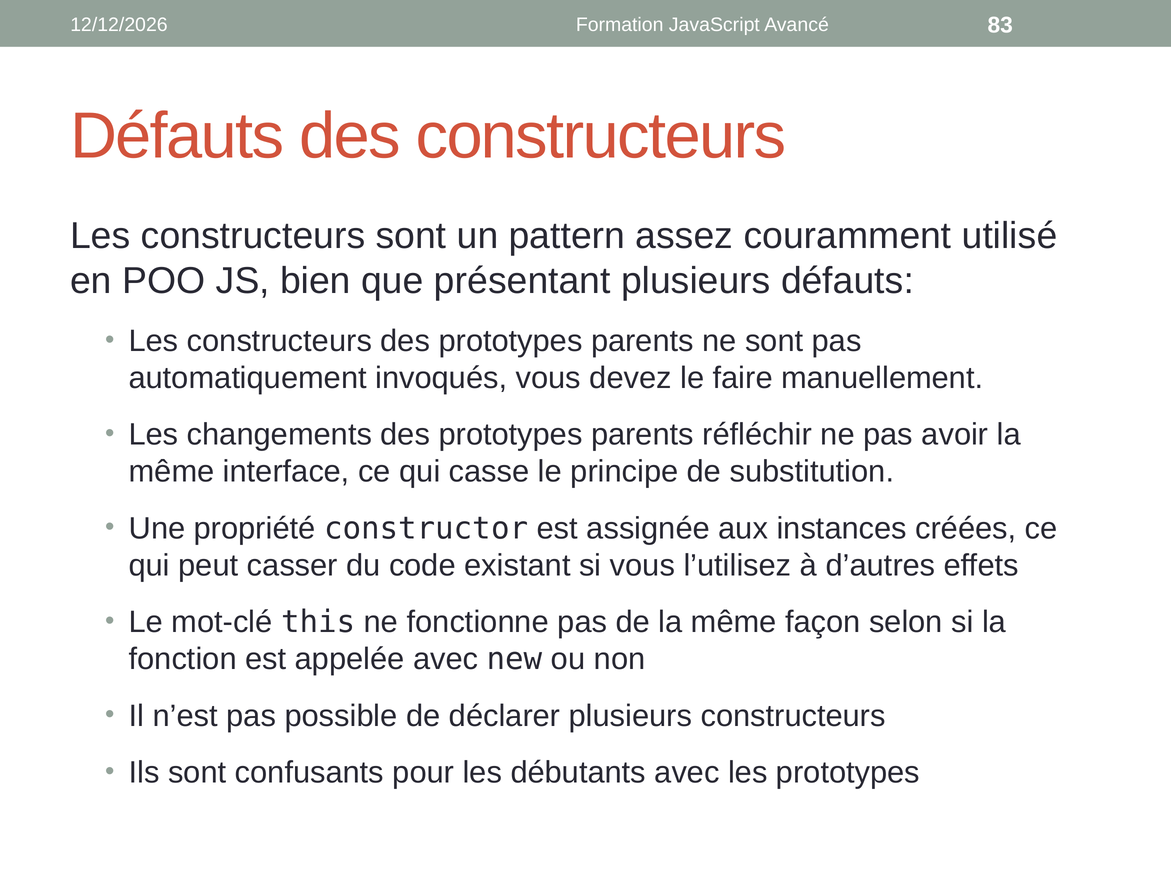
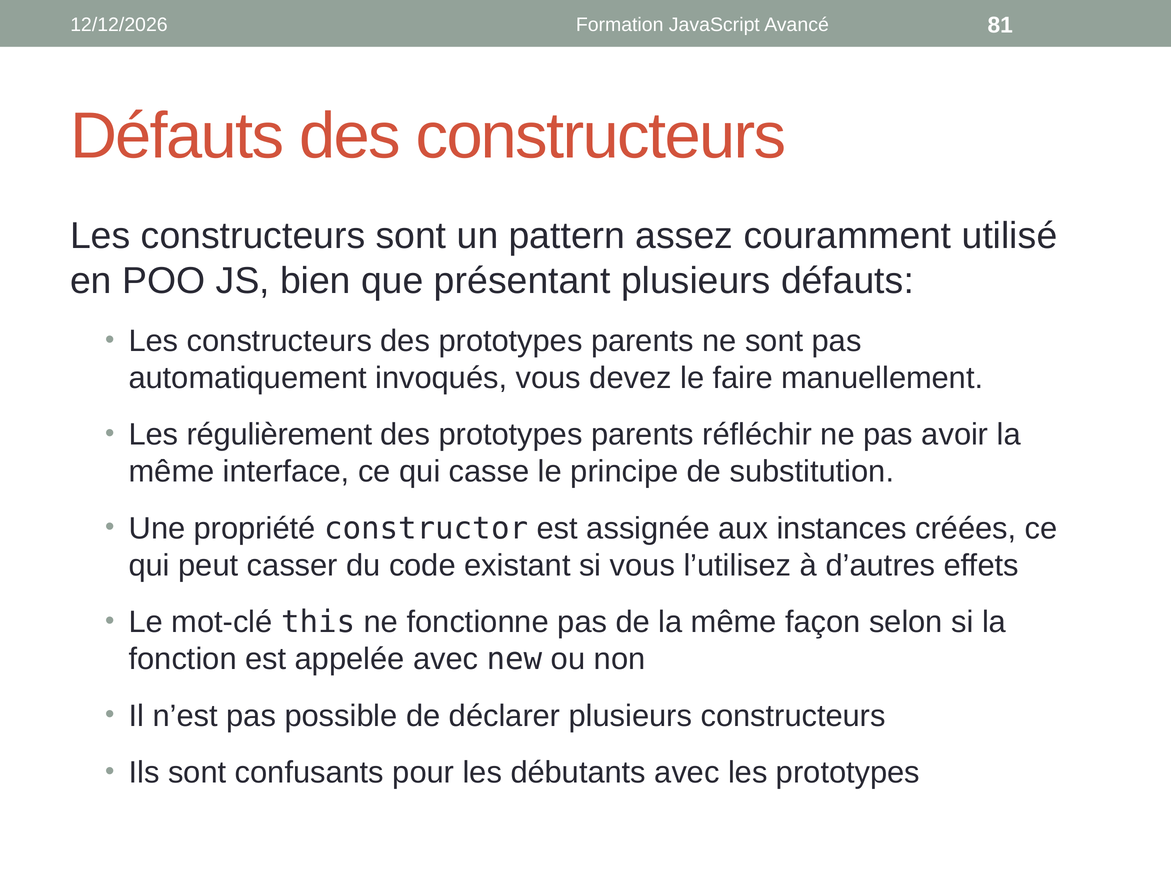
83: 83 -> 81
changements: changements -> régulièrement
